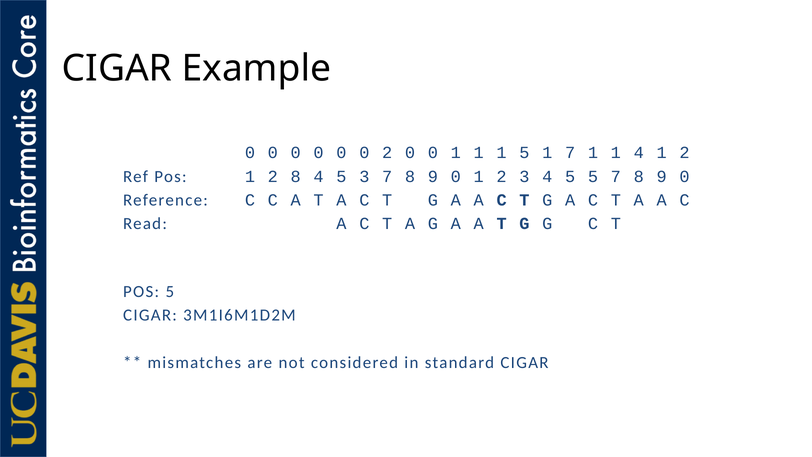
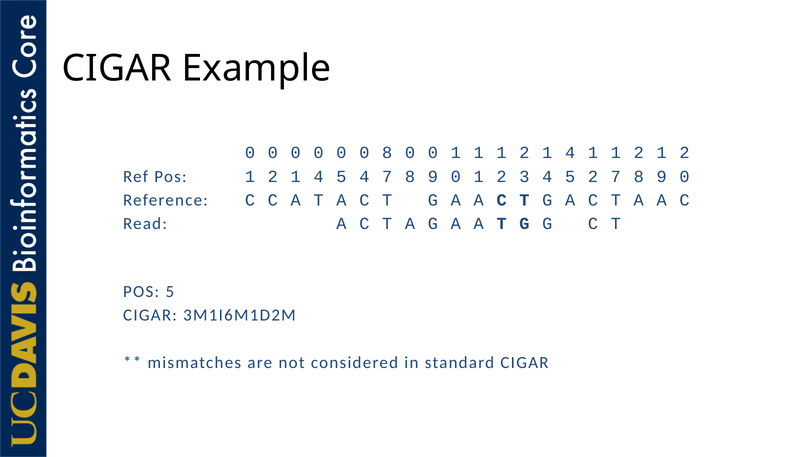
0 2: 2 -> 8
1 1 1 5: 5 -> 2
7 at (570, 153): 7 -> 4
4 at (639, 153): 4 -> 2
Pos 1 2 8: 8 -> 1
5 3: 3 -> 4
5 5: 5 -> 2
